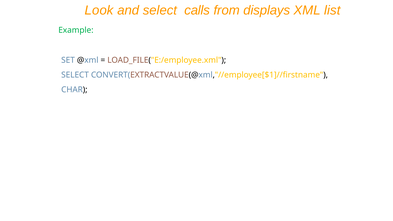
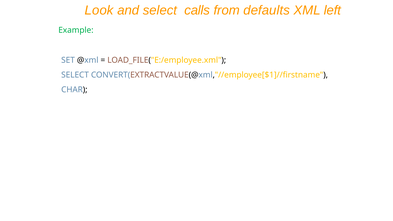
displays: displays -> defaults
list: list -> left
